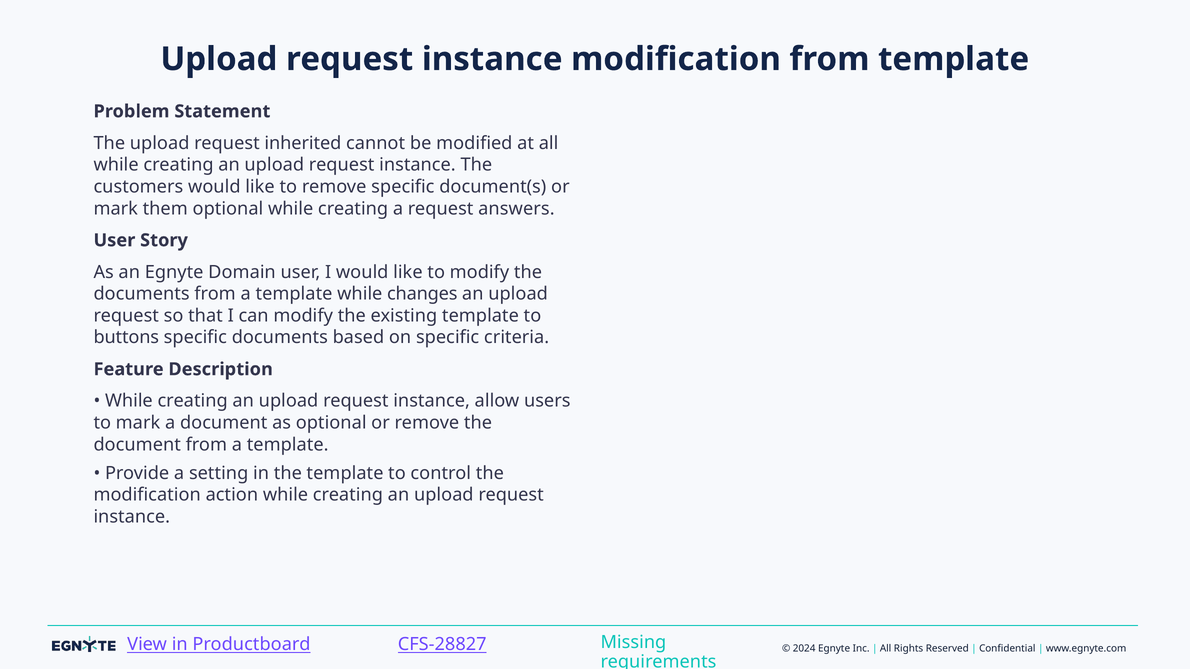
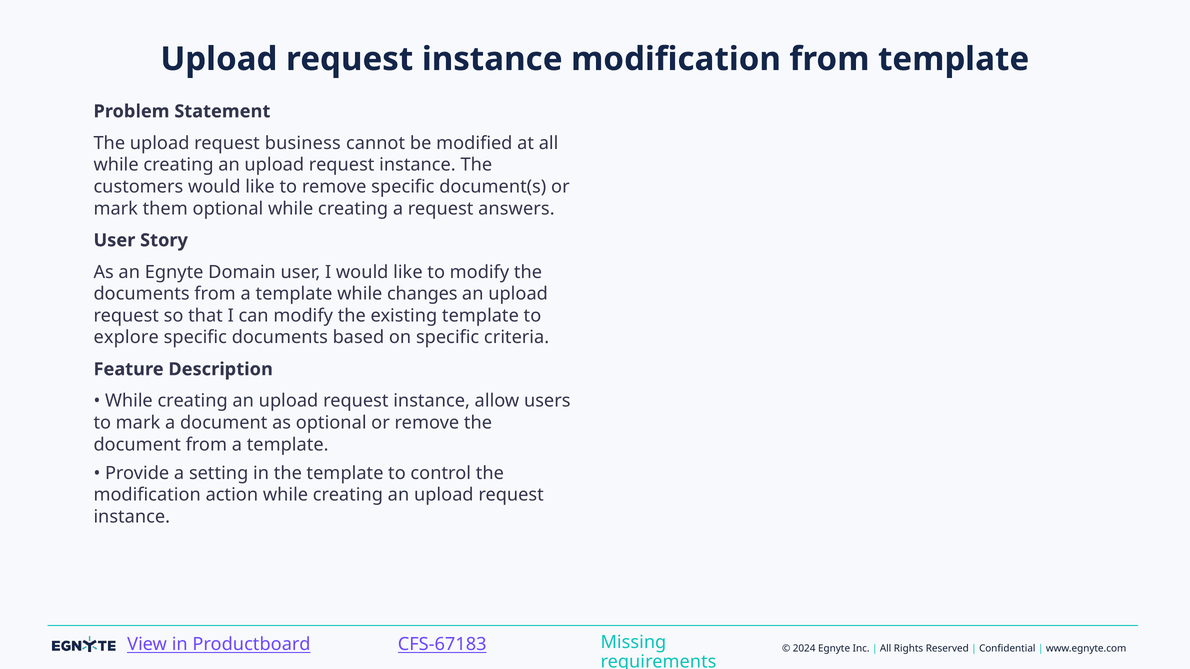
inherited: inherited -> business
buttons: buttons -> explore
CFS-28827: CFS-28827 -> CFS-67183
